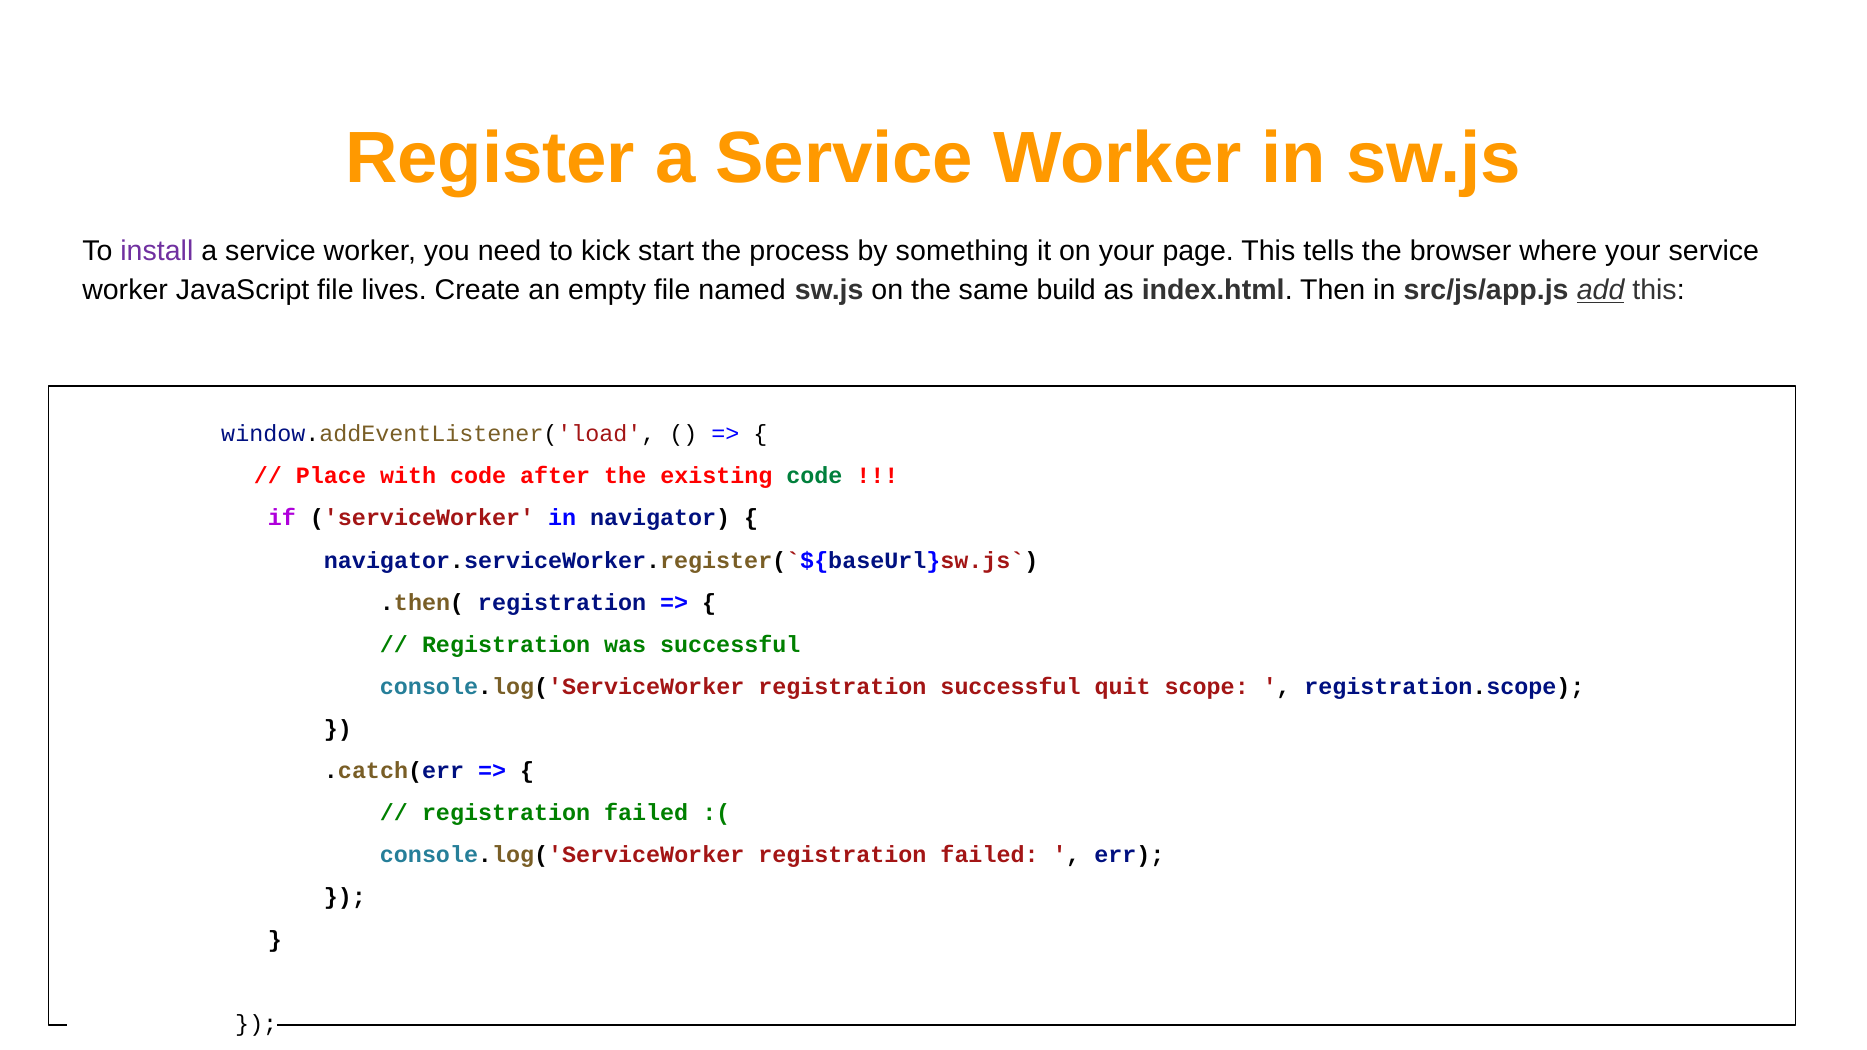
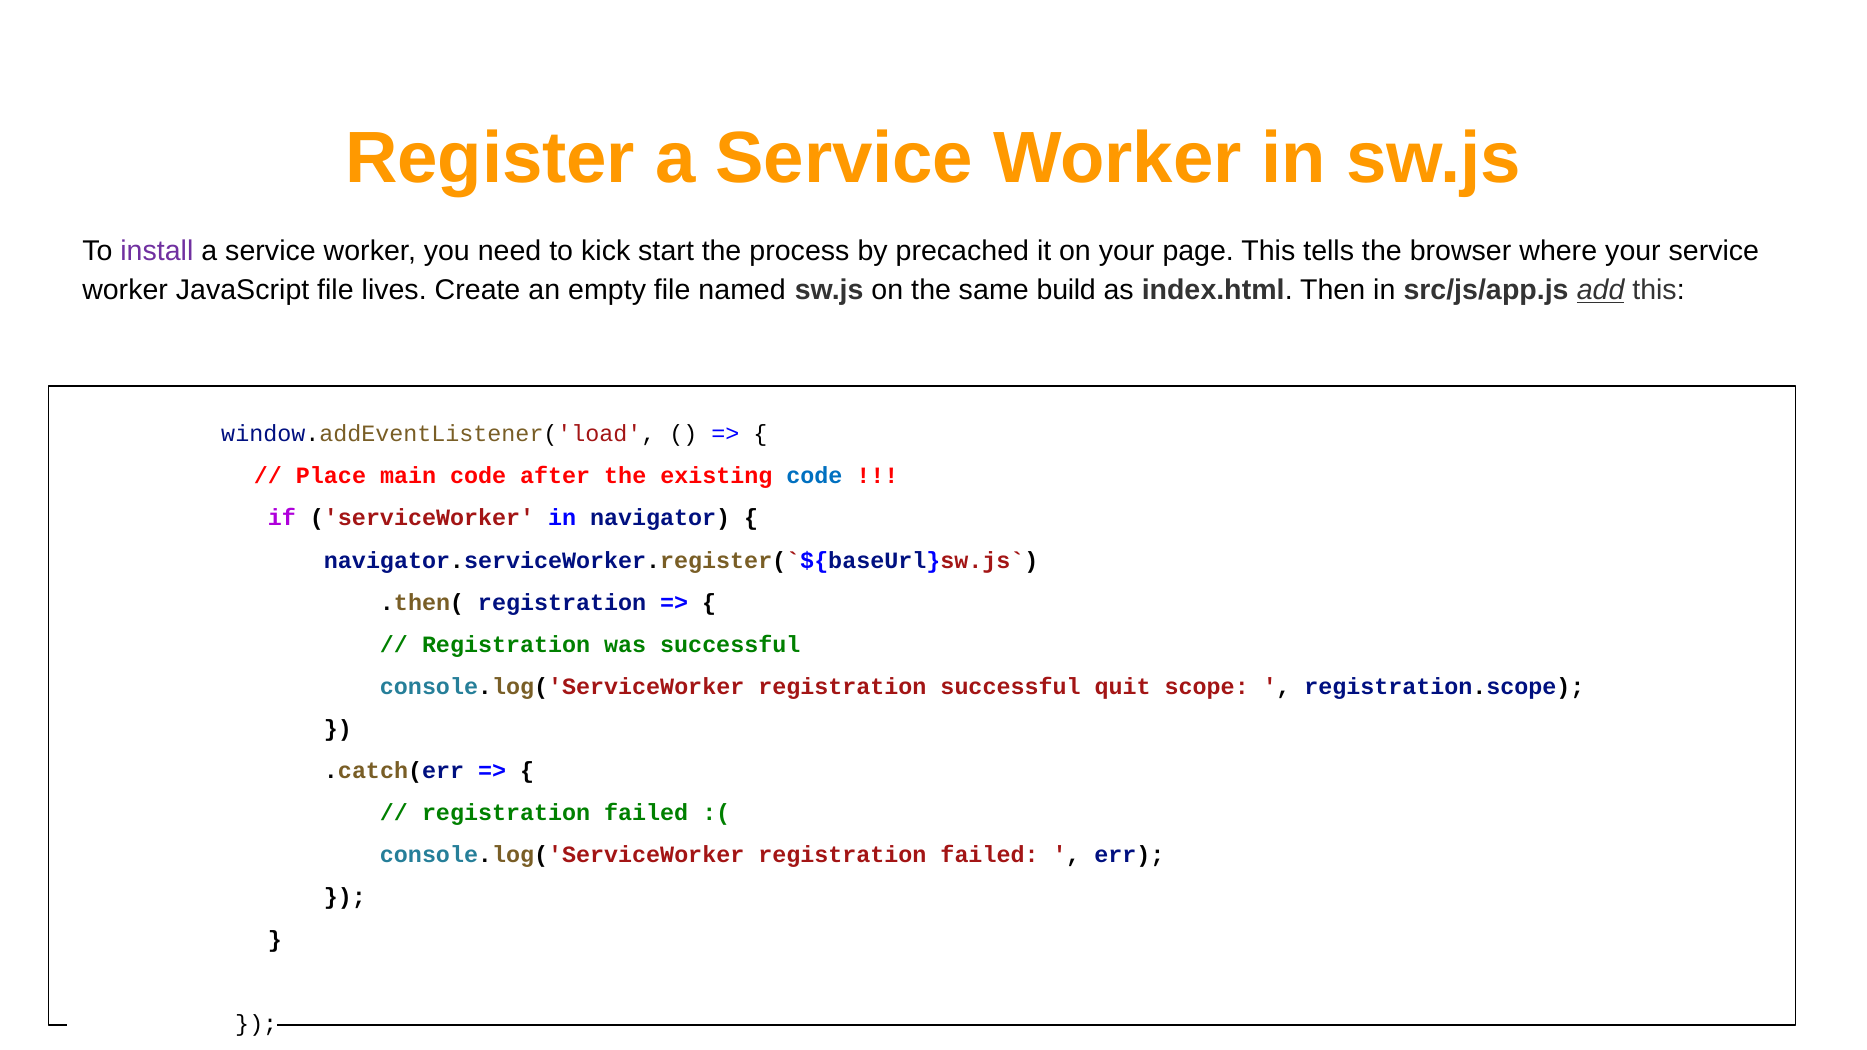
something: something -> precached
with: with -> main
code at (814, 476) colour: green -> blue
